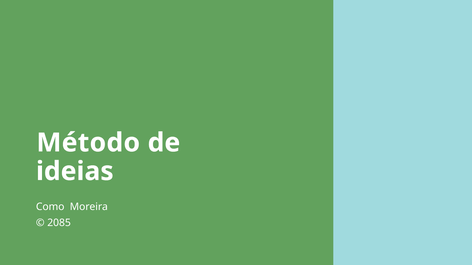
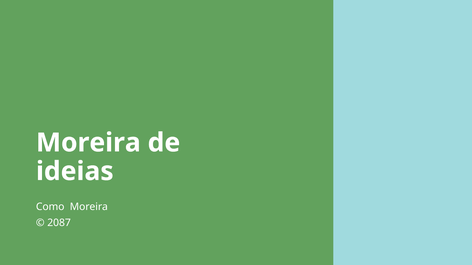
Método at (88, 143): Método -> Moreira
2085: 2085 -> 2087
